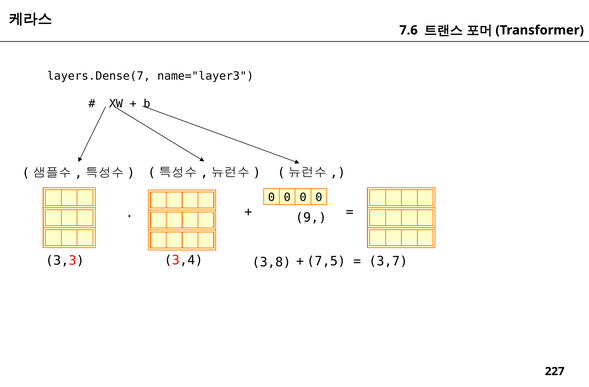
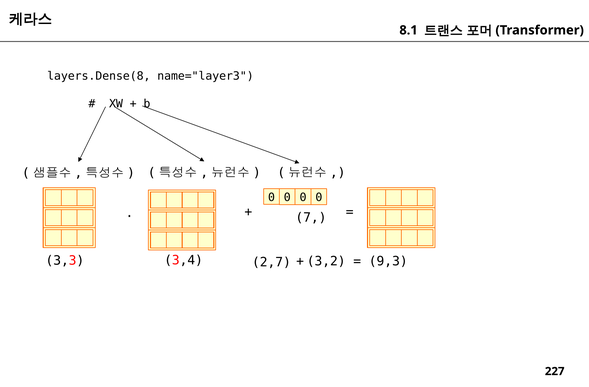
7.6: 7.6 -> 8.1
layers.Dense(7: layers.Dense(7 -> layers.Dense(8
9: 9 -> 7
7,5: 7,5 -> 3,2
3,7: 3,7 -> 9,3
3,8: 3,8 -> 2,7
